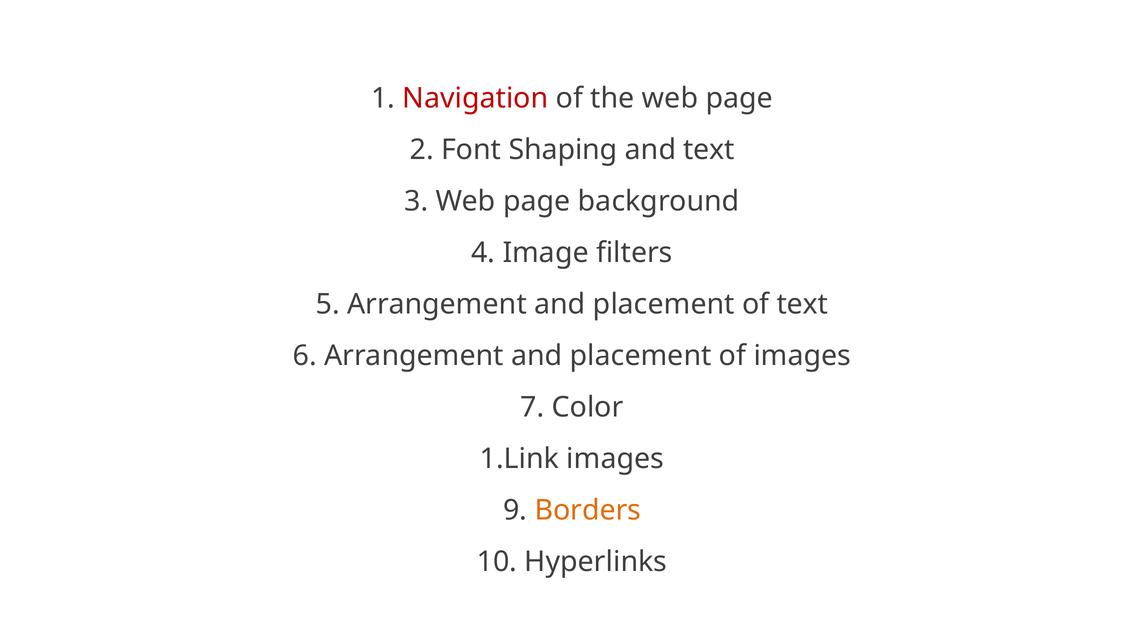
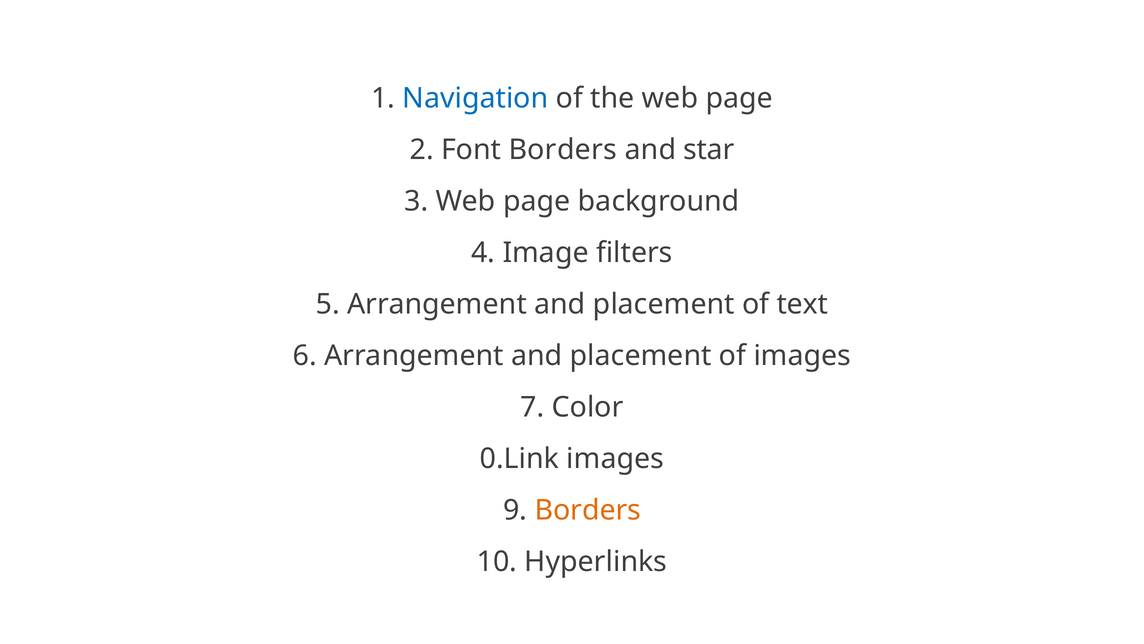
Navigation colour: red -> blue
Font Shaping: Shaping -> Borders
and text: text -> star
1.Link: 1.Link -> 0.Link
